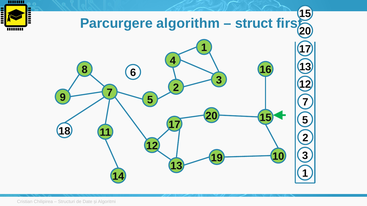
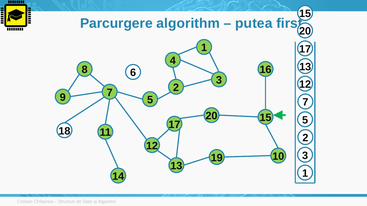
struct: struct -> putea
